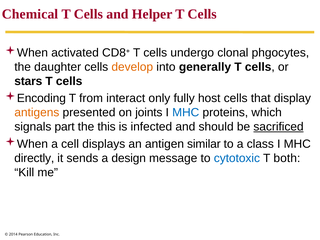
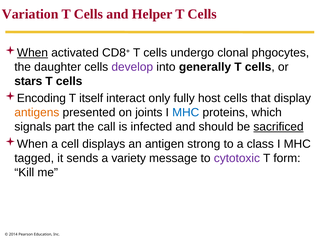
Chemical: Chemical -> Variation
When at (32, 53) underline: none -> present
develop colour: orange -> purple
from: from -> itself
this: this -> call
similar: similar -> strong
directly: directly -> tagged
design: design -> variety
cytotoxic colour: blue -> purple
both: both -> form
